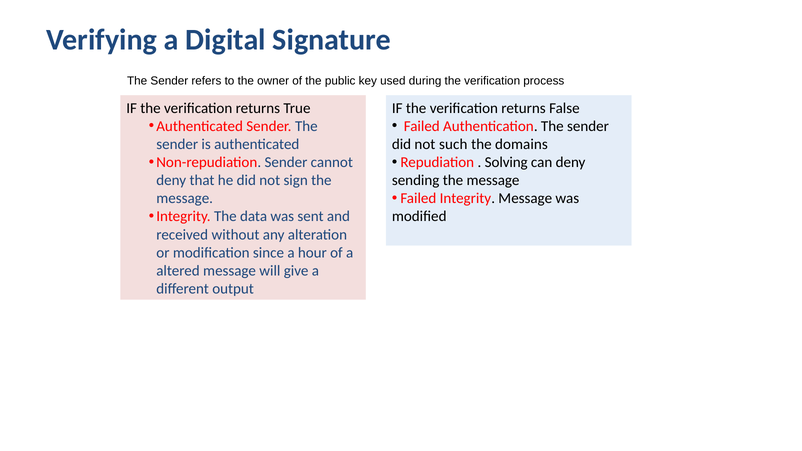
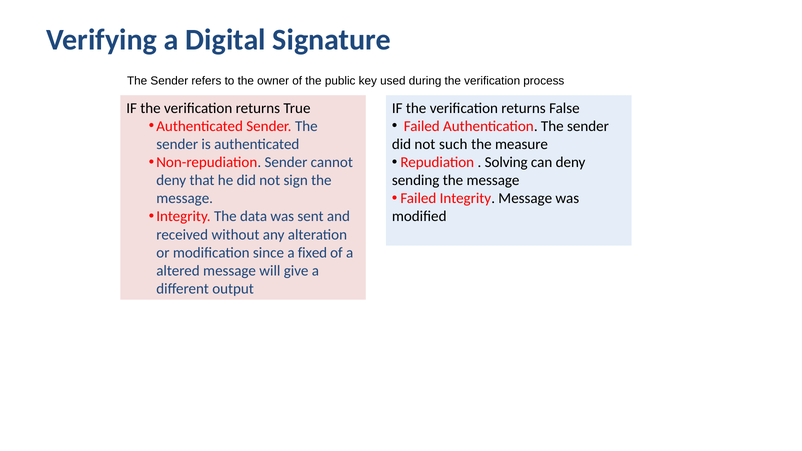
domains: domains -> measure
hour: hour -> fixed
